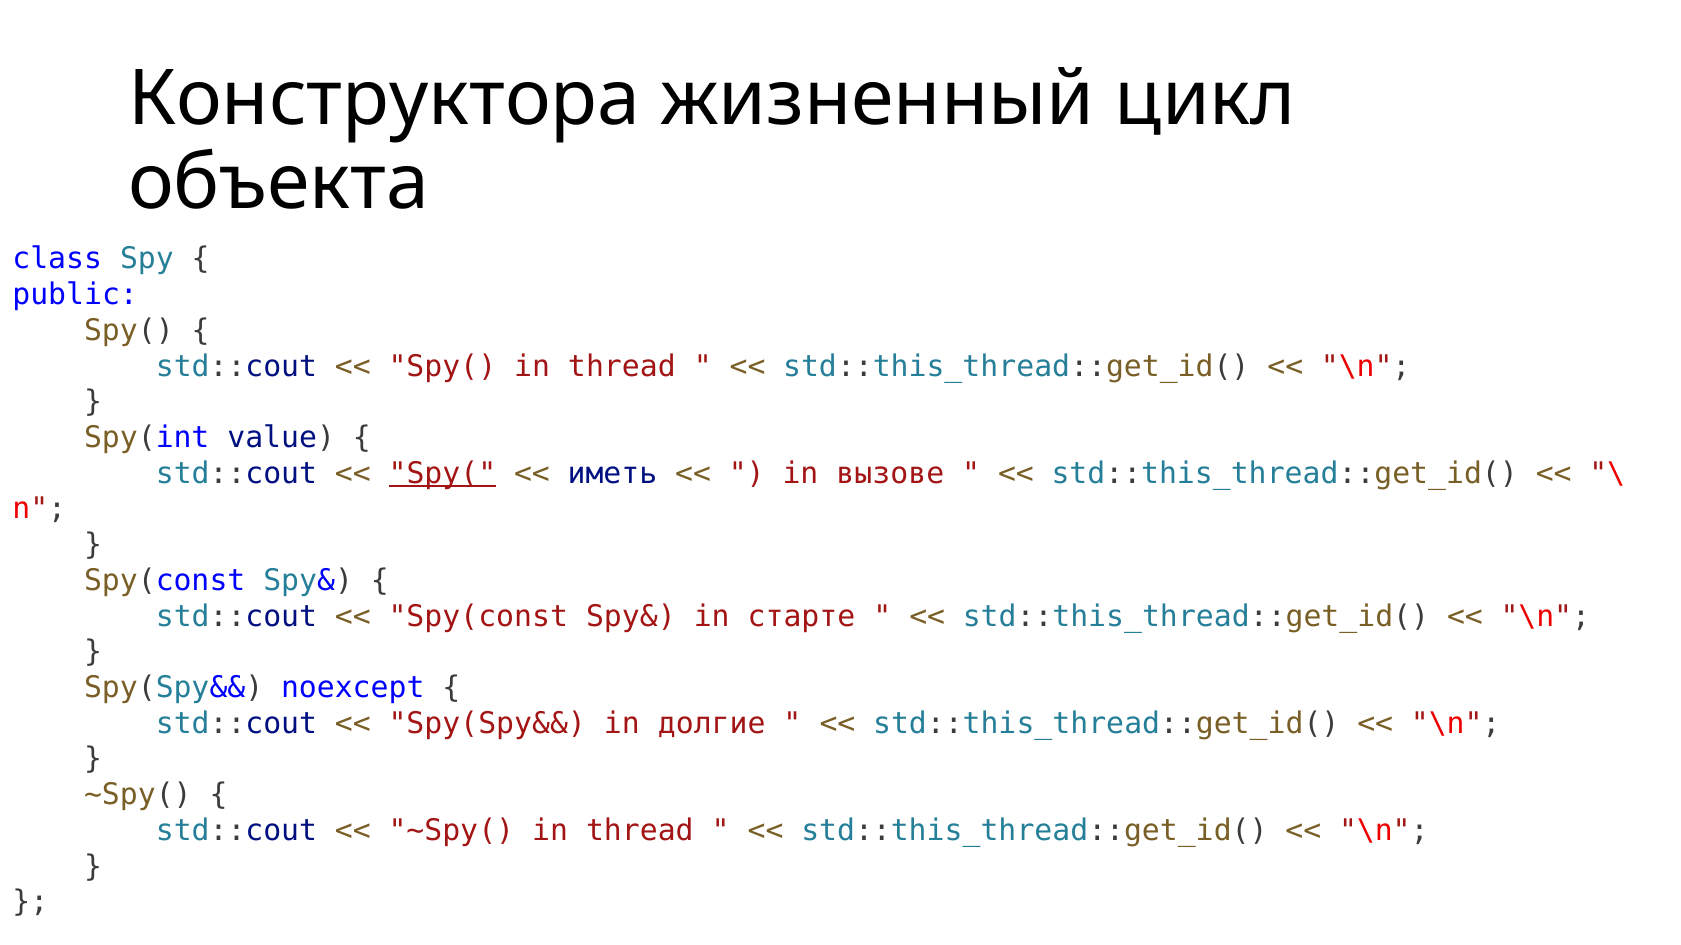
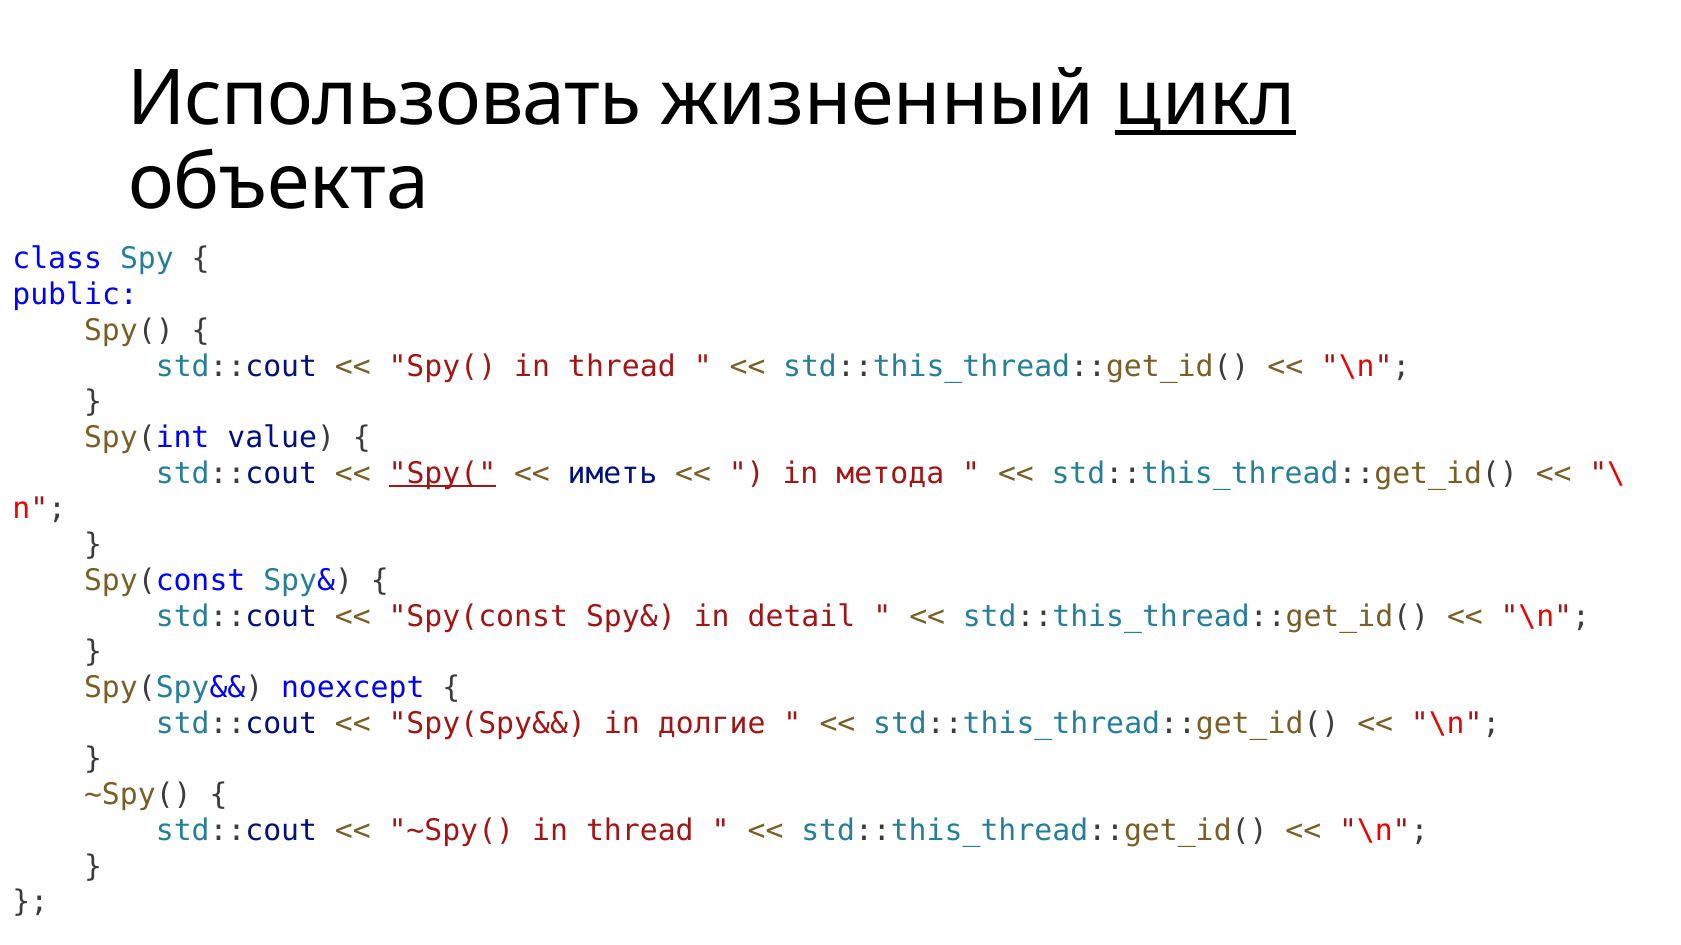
Конструктора: Конструктора -> Использовать
цикл underline: none -> present
вызове: вызове -> метода
старте: старте -> detail
